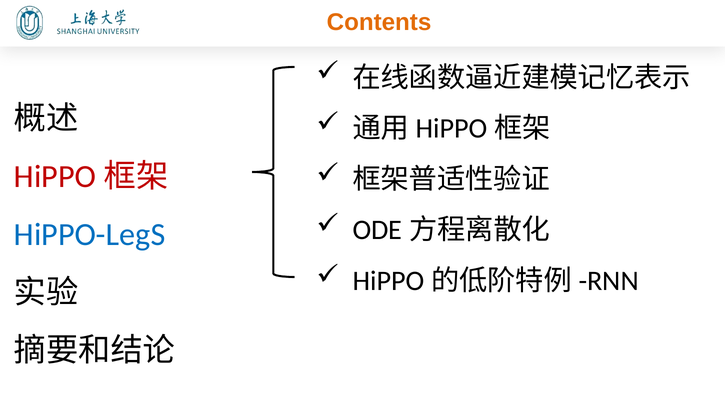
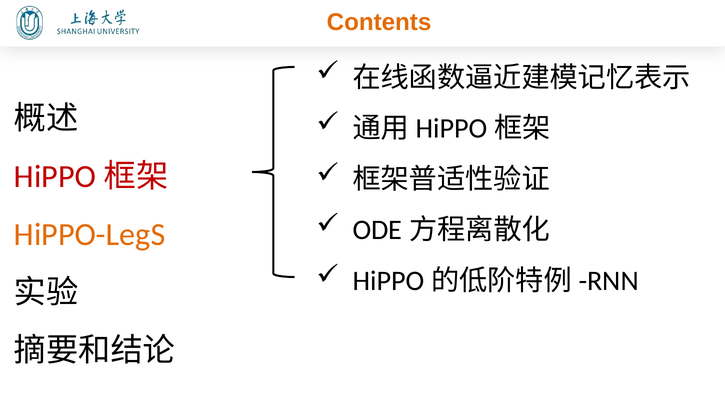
HiPPO-LegS colour: blue -> orange
